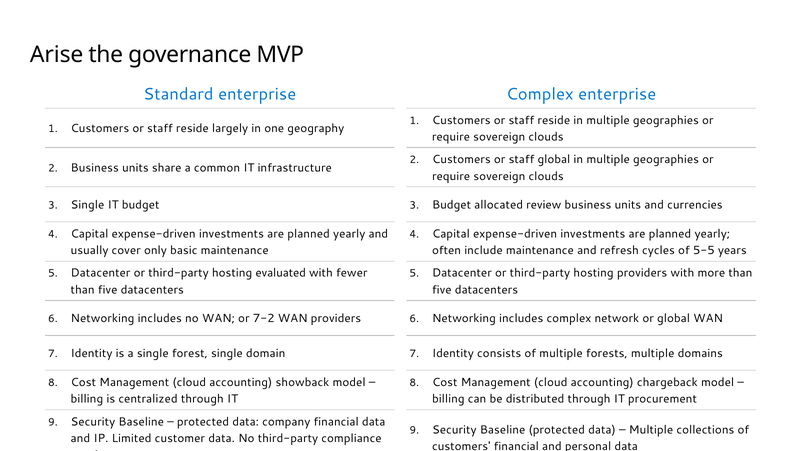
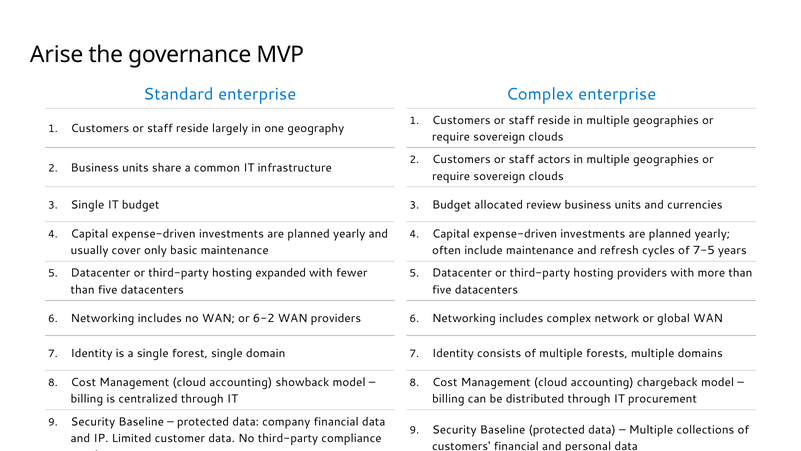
staff global: global -> actors
5-5: 5-5 -> 7-5
evaluated: evaluated -> expanded
7-2: 7-2 -> 6-2
